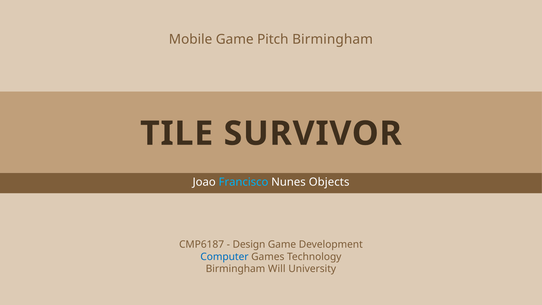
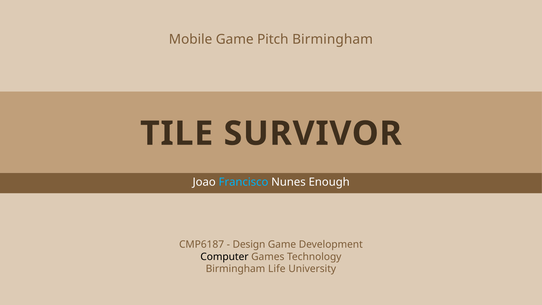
Objects: Objects -> Enough
Computer colour: blue -> black
Will: Will -> Life
